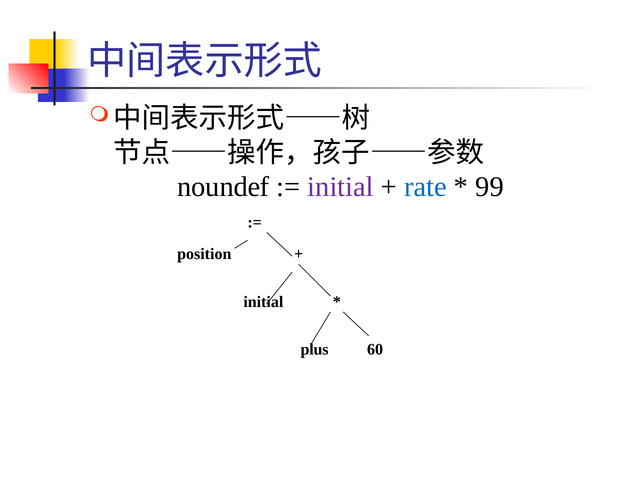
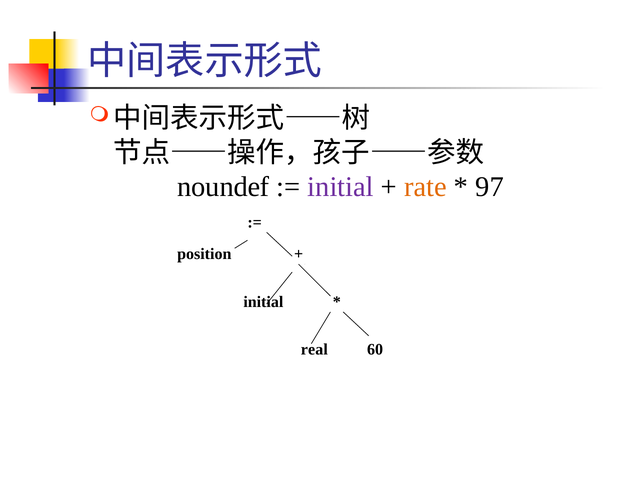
rate colour: blue -> orange
99: 99 -> 97
plus: plus -> real
